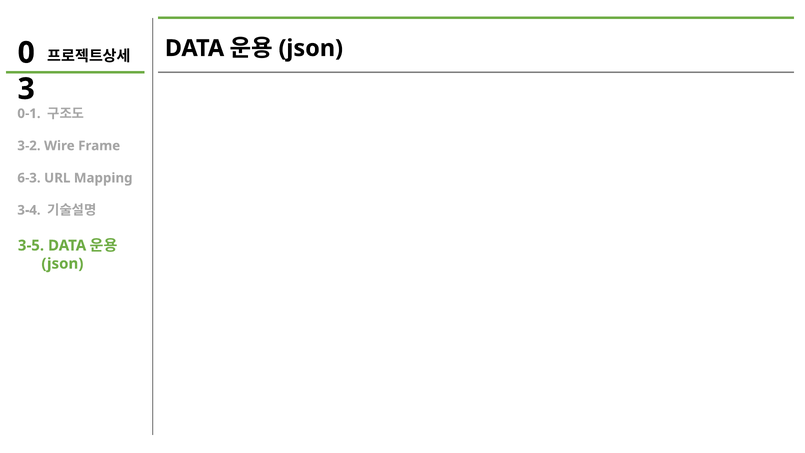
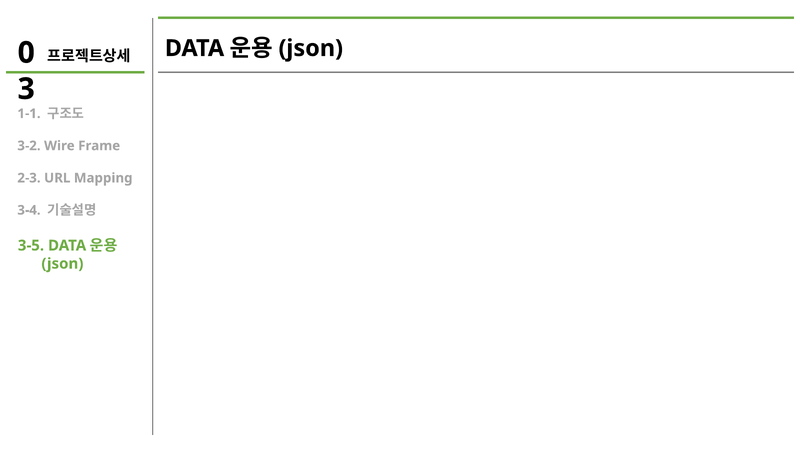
0-1: 0-1 -> 1-1
6-3: 6-3 -> 2-3
